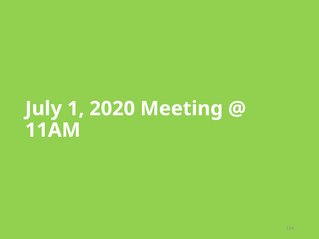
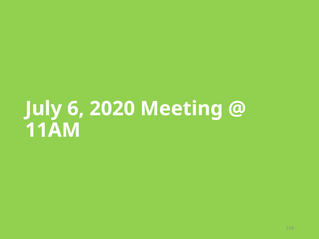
1: 1 -> 6
